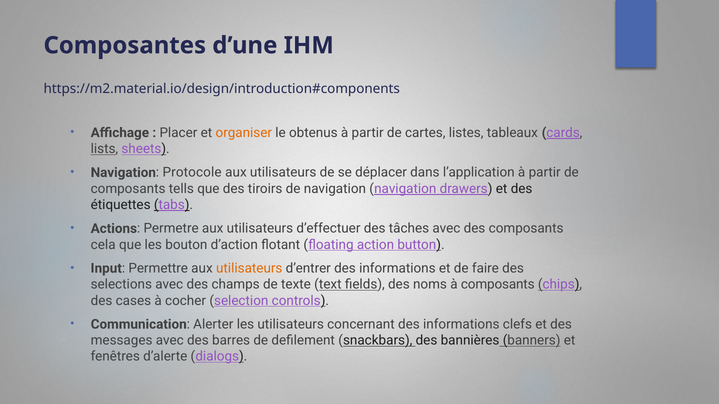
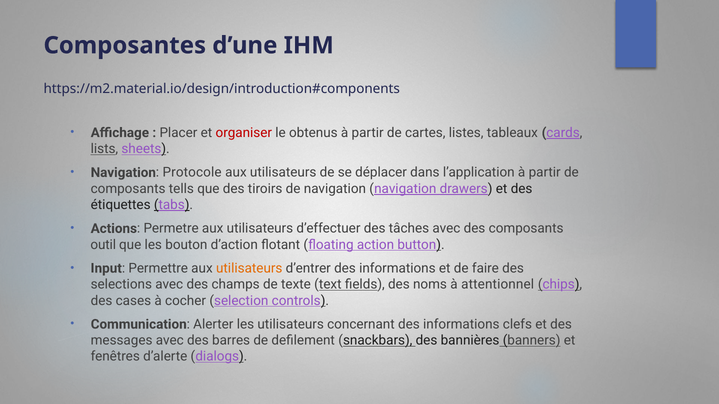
organiser colour: orange -> red
cela: cela -> outil
à composants: composants -> attentionnel
